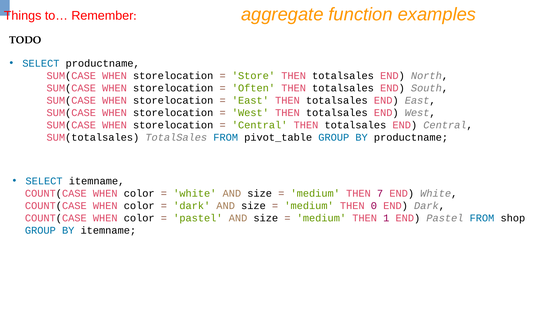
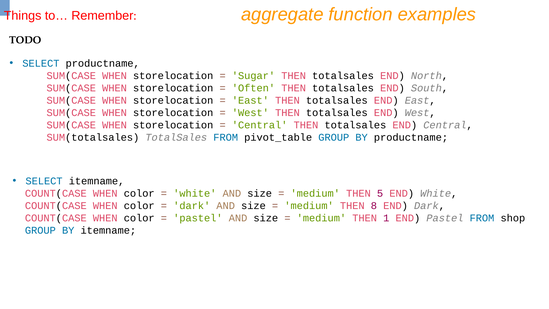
Store: Store -> Sugar
7: 7 -> 5
0: 0 -> 8
